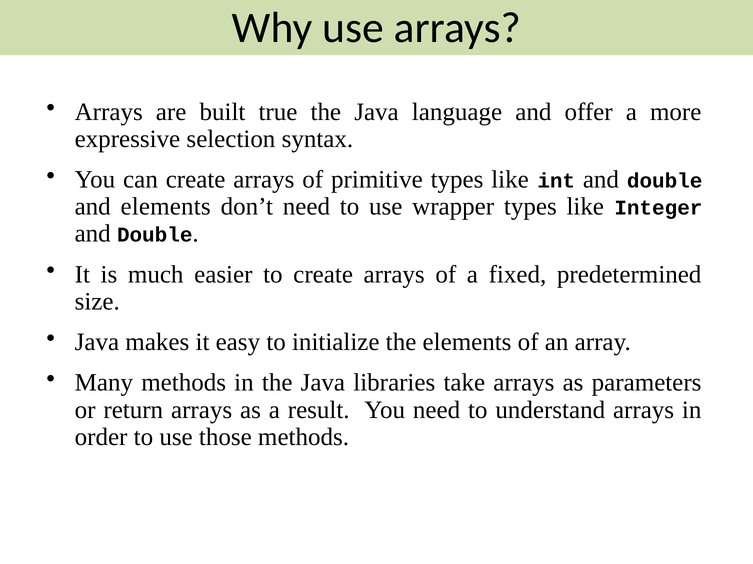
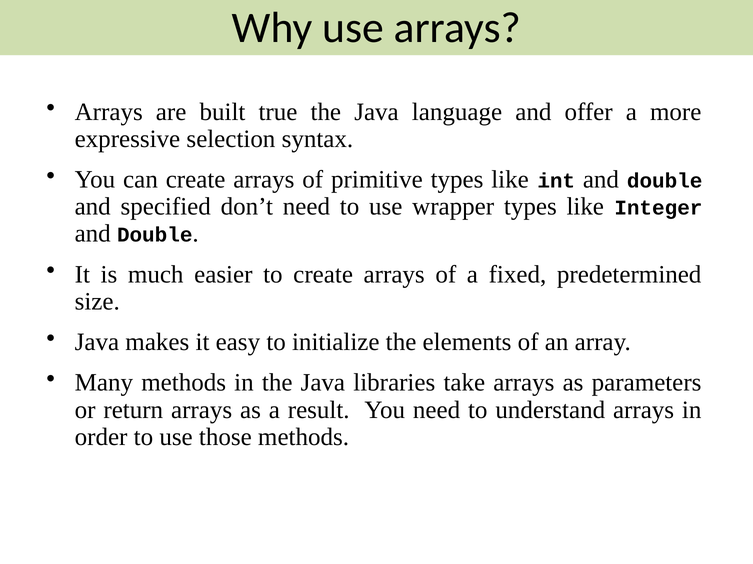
and elements: elements -> specified
